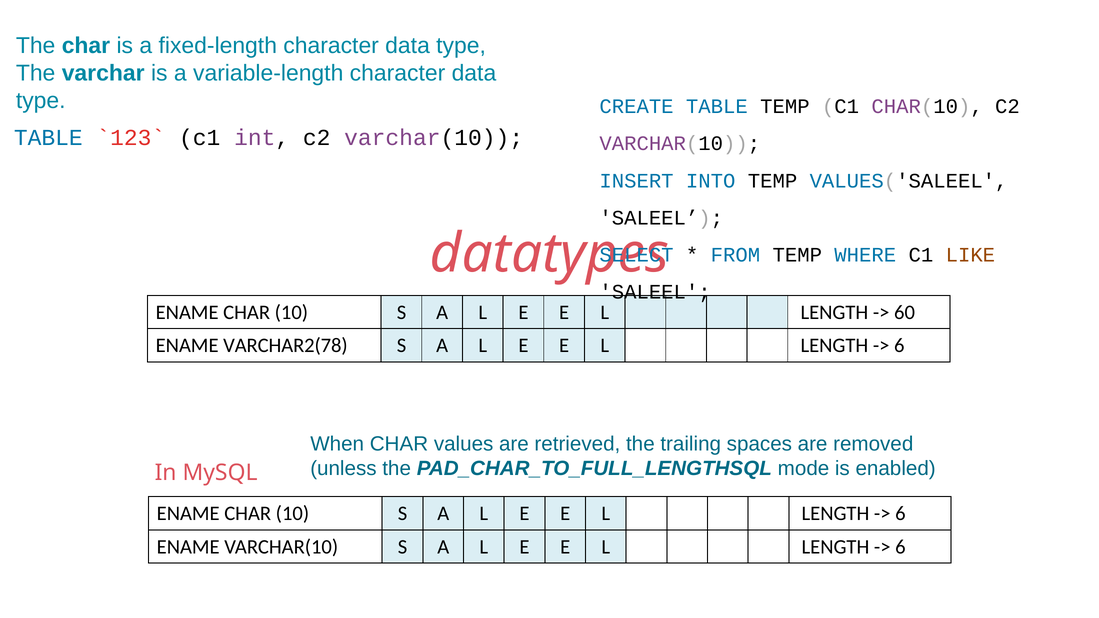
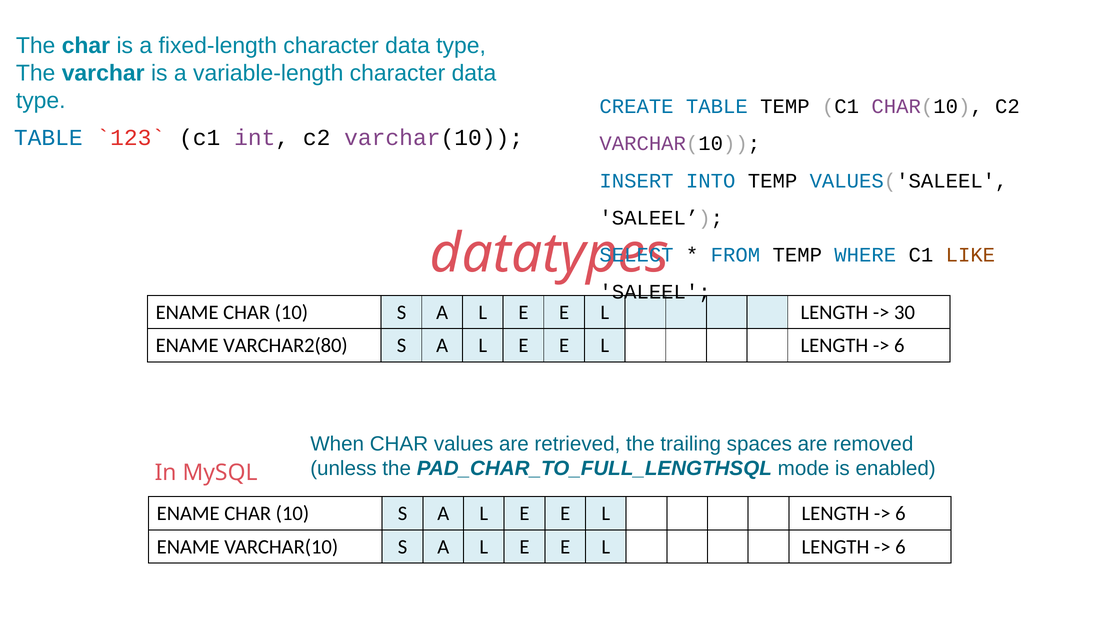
60: 60 -> 30
VARCHAR2(78: VARCHAR2(78 -> VARCHAR2(80
